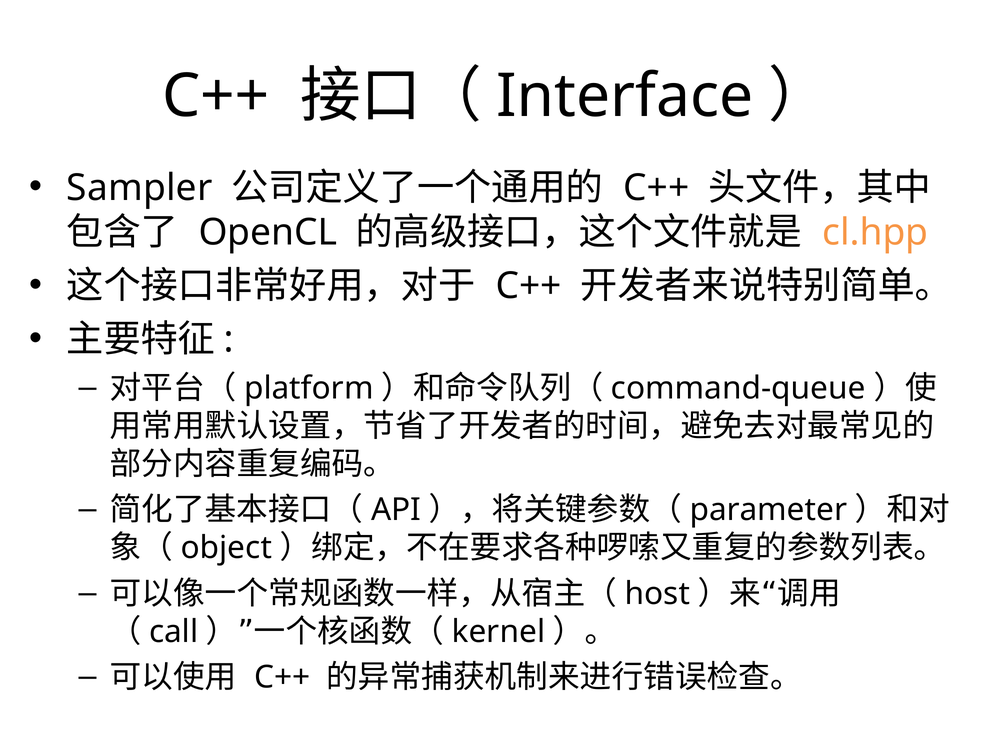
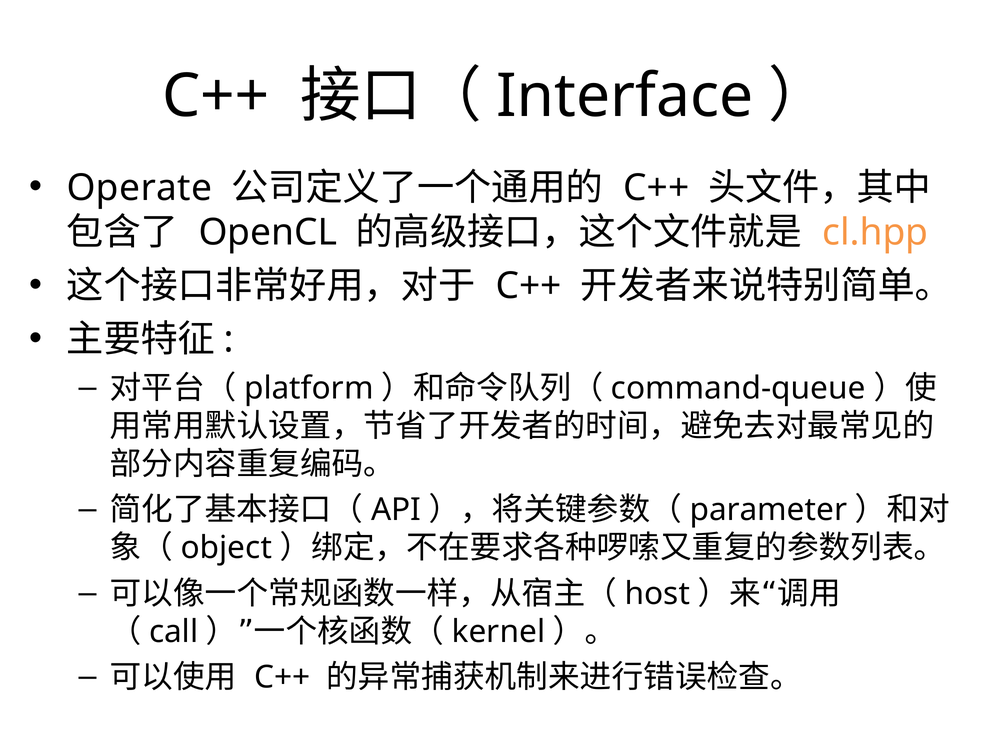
Sampler: Sampler -> Operate
